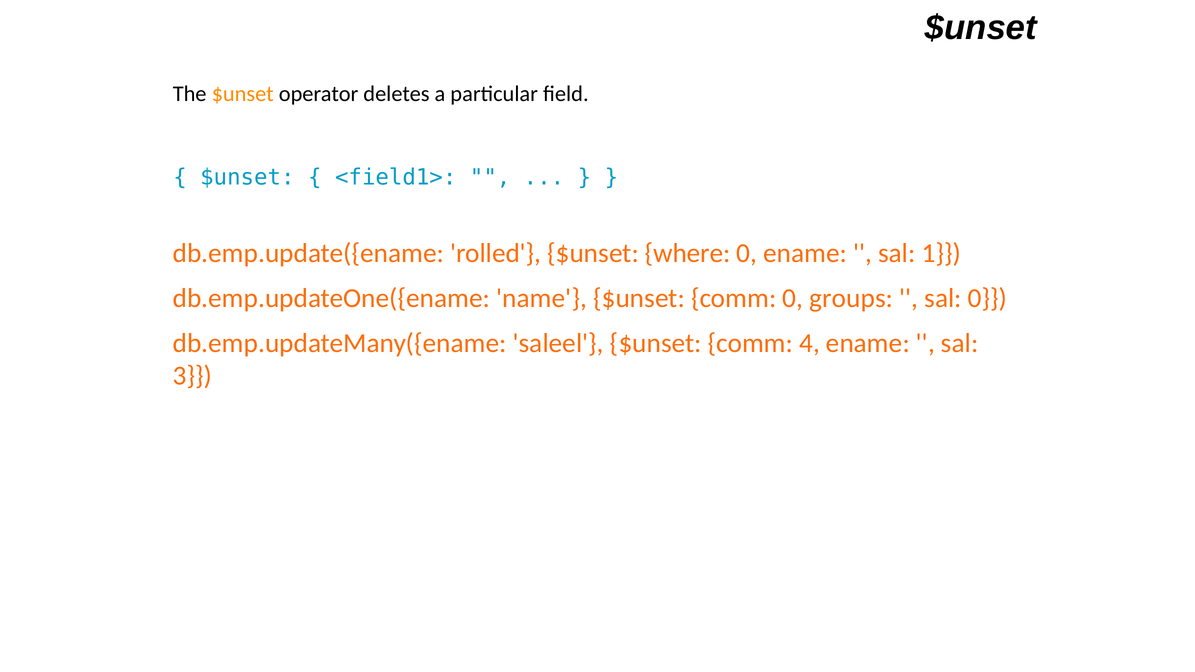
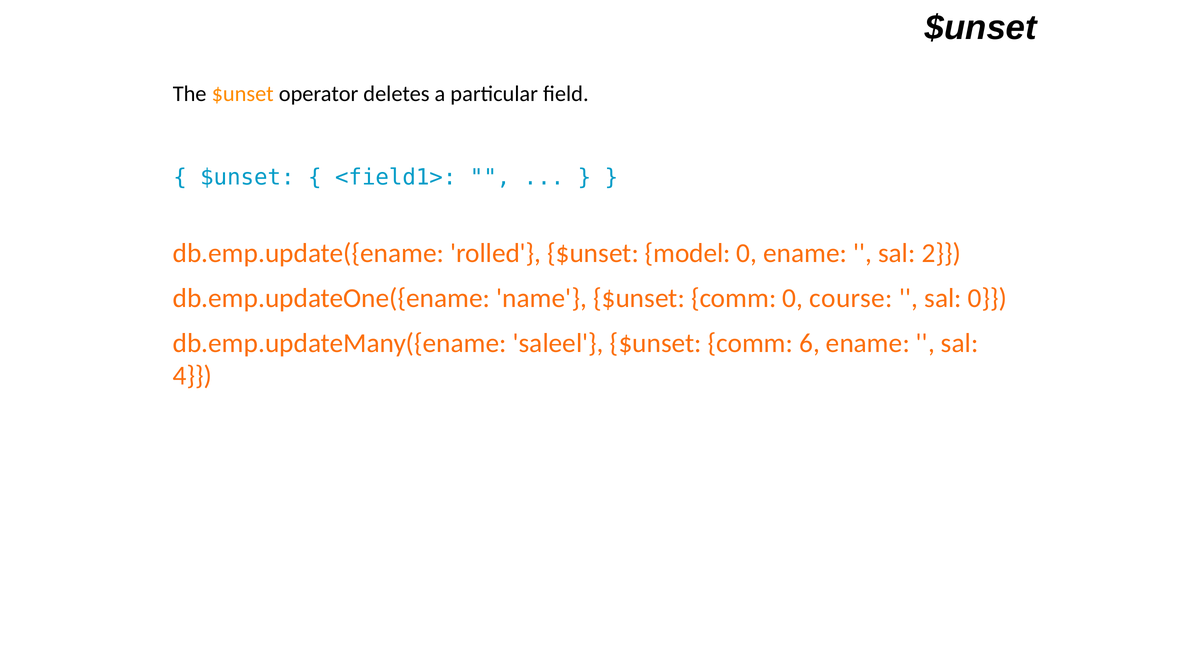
where: where -> model
1: 1 -> 2
groups: groups -> course
4: 4 -> 6
3: 3 -> 4
